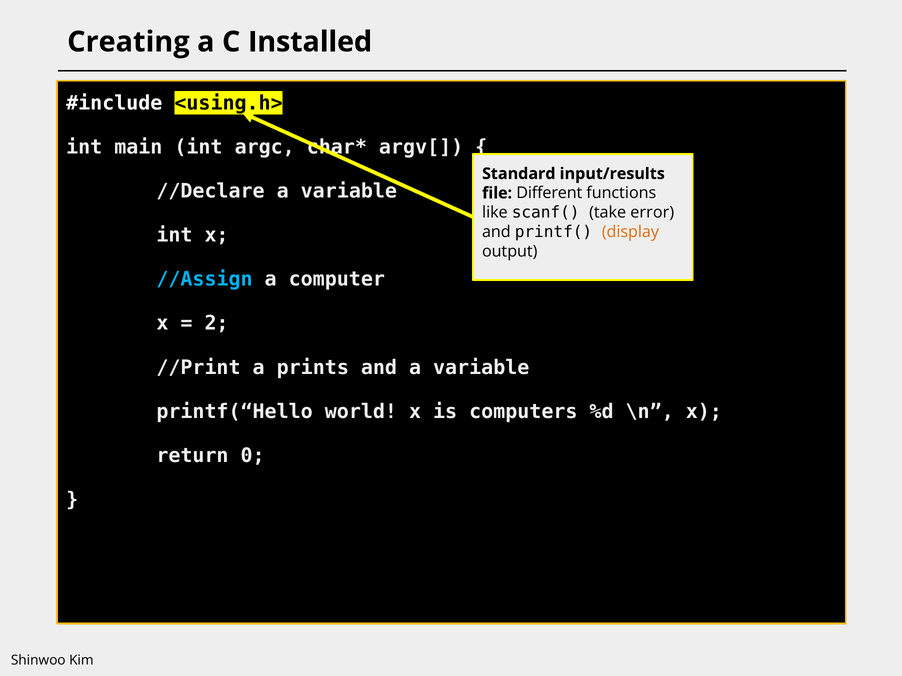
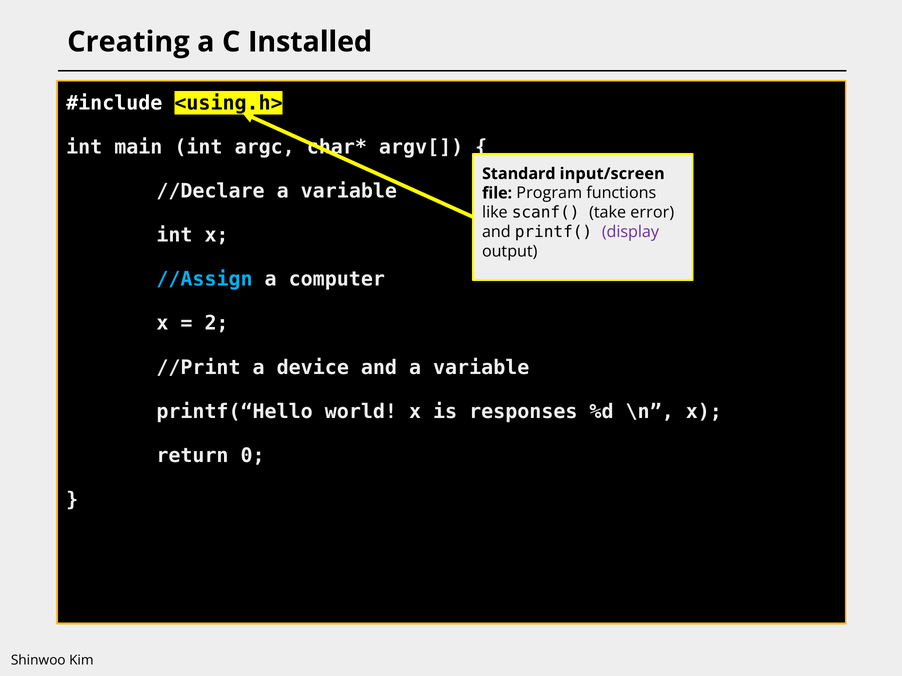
input/results: input/results -> input/screen
Different: Different -> Program
display colour: orange -> purple
prints: prints -> device
computers: computers -> responses
